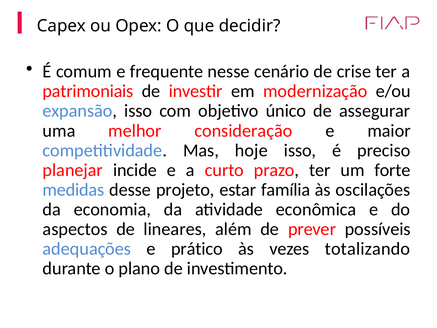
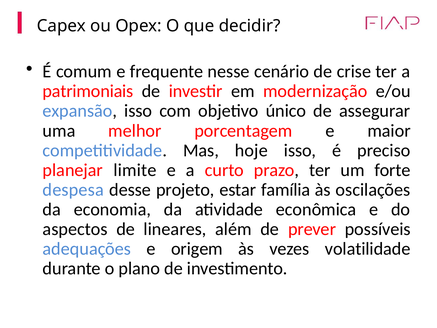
consideração: consideração -> porcentagem
incide: incide -> limite
medidas: medidas -> despesa
prático: prático -> origem
totalizando: totalizando -> volatilidade
